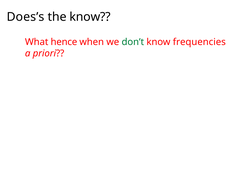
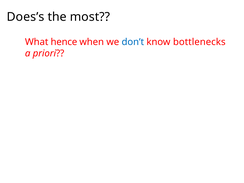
the know: know -> most
don’t colour: green -> blue
frequencies: frequencies -> bottlenecks
